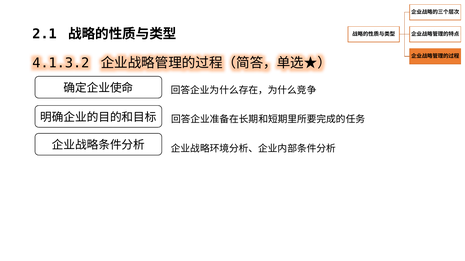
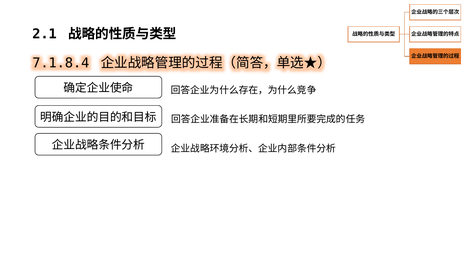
4.1.3.2: 4.1.3.2 -> 7.1.8.4
